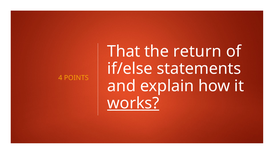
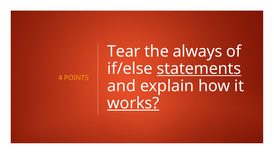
That: That -> Tear
return: return -> always
statements underline: none -> present
